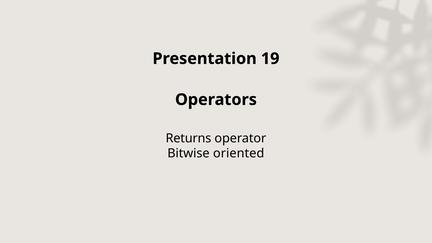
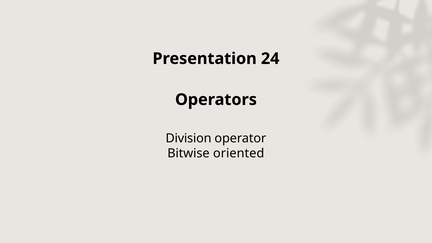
19: 19 -> 24
Returns: Returns -> Division
